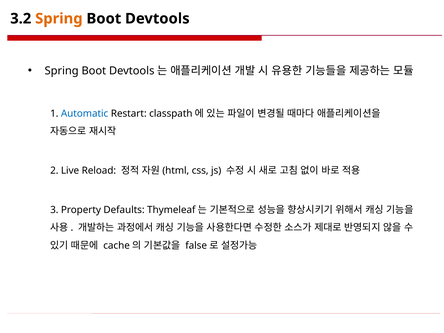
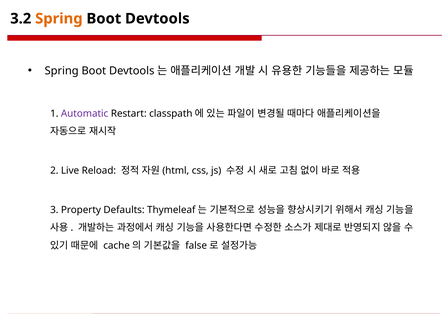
Automatic colour: blue -> purple
